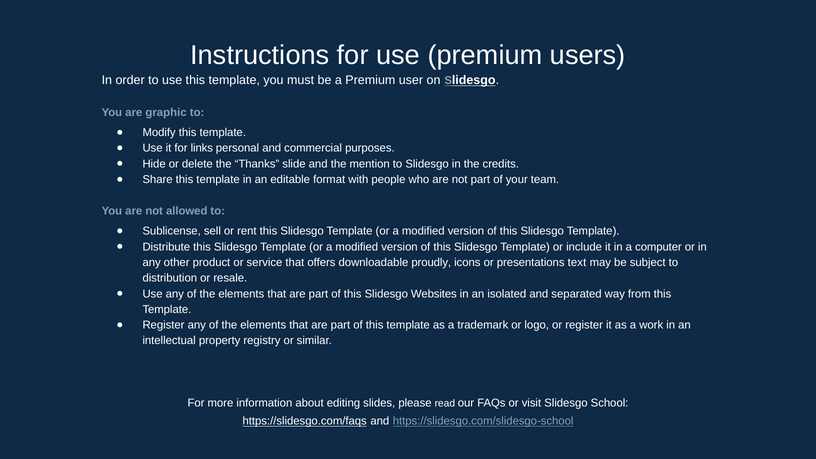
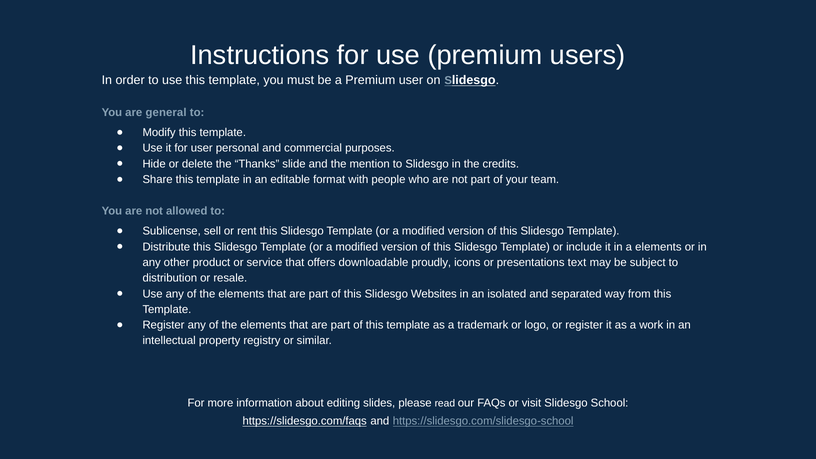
graphic: graphic -> general
for links: links -> user
a computer: computer -> elements
